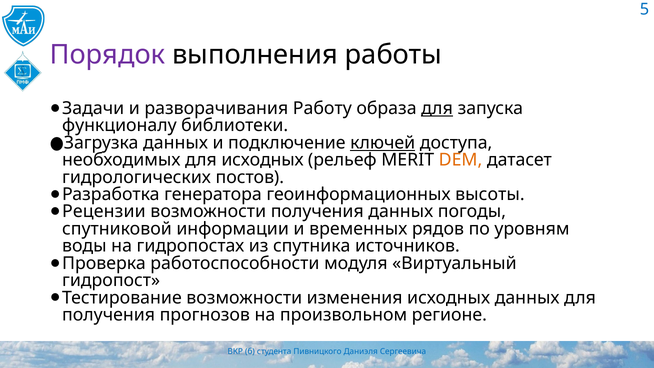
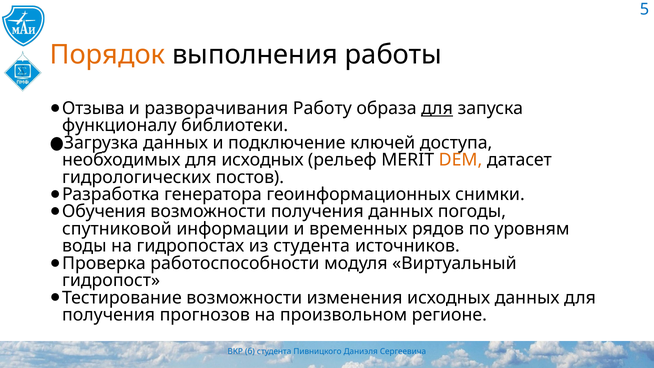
Порядок colour: purple -> orange
Задачи: Задачи -> Отзыва
ключей underline: present -> none
высоты: высоты -> снимки
Рецензии: Рецензии -> Обучения
из спутника: спутника -> студента
